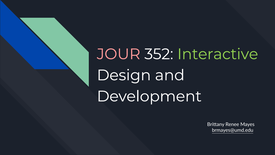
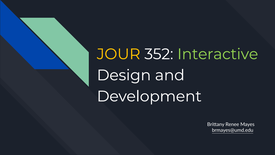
JOUR colour: pink -> yellow
